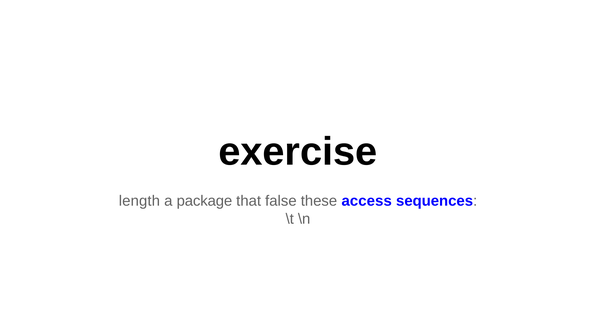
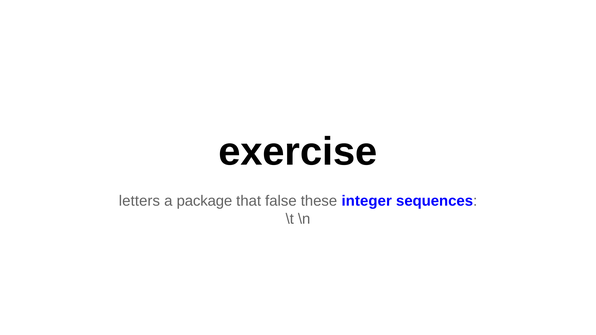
length: length -> letters
access: access -> integer
